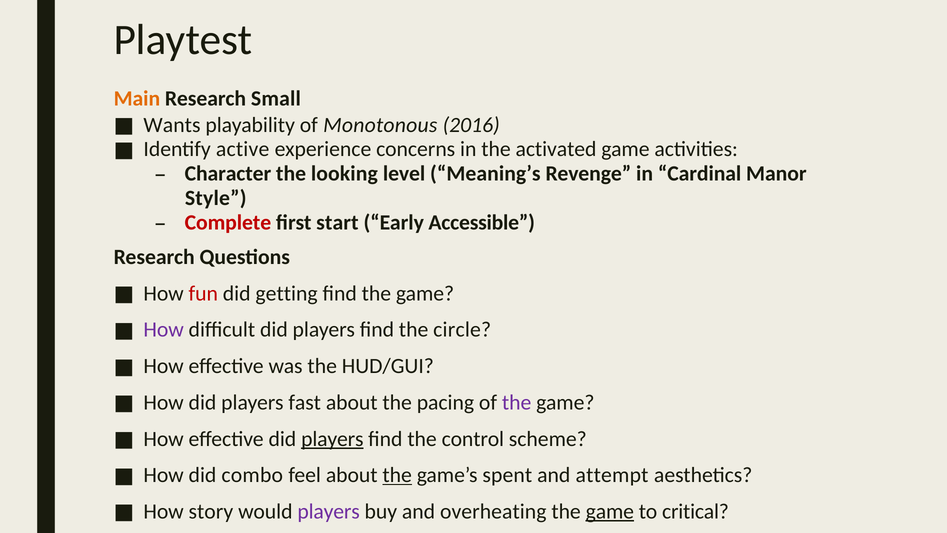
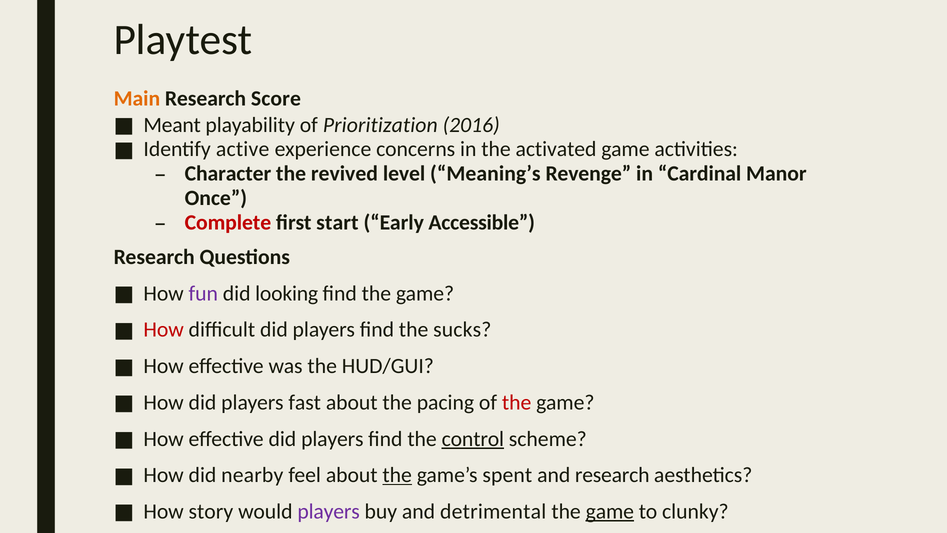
Small: Small -> Score
Wants: Wants -> Meant
Monotonous: Monotonous -> Prioritization
looking: looking -> revived
Style: Style -> Once
fun colour: red -> purple
getting: getting -> looking
How at (164, 330) colour: purple -> red
circle: circle -> sucks
the at (517, 402) colour: purple -> red
players at (332, 439) underline: present -> none
control underline: none -> present
combo: combo -> nearby
and attempt: attempt -> research
overheating: overheating -> detrimental
critical: critical -> clunky
